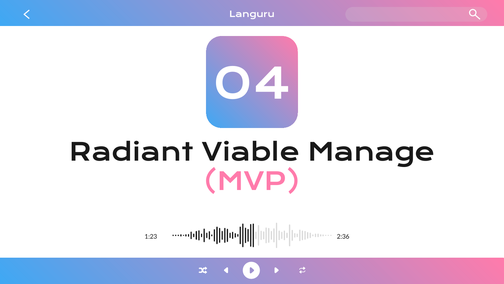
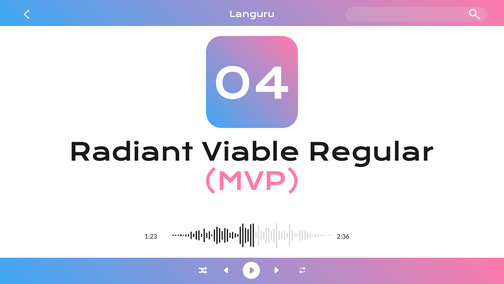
Manage: Manage -> Regular
